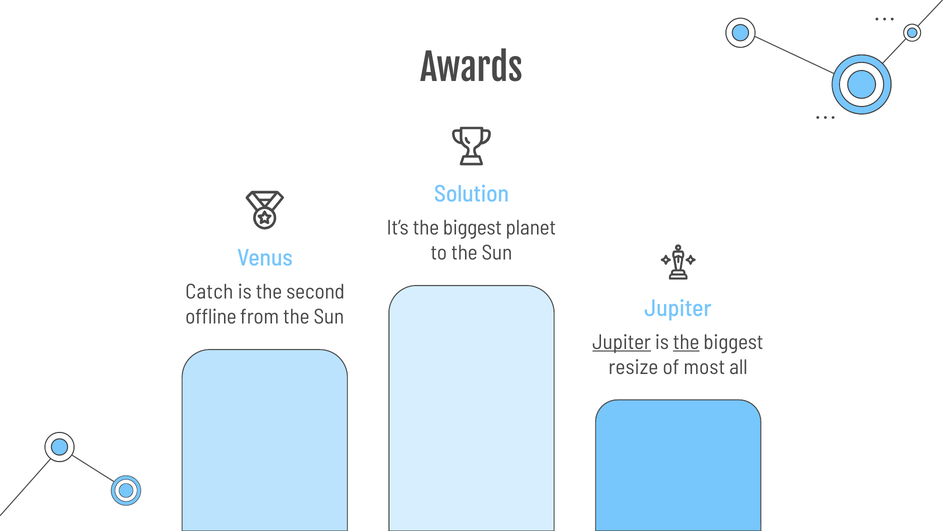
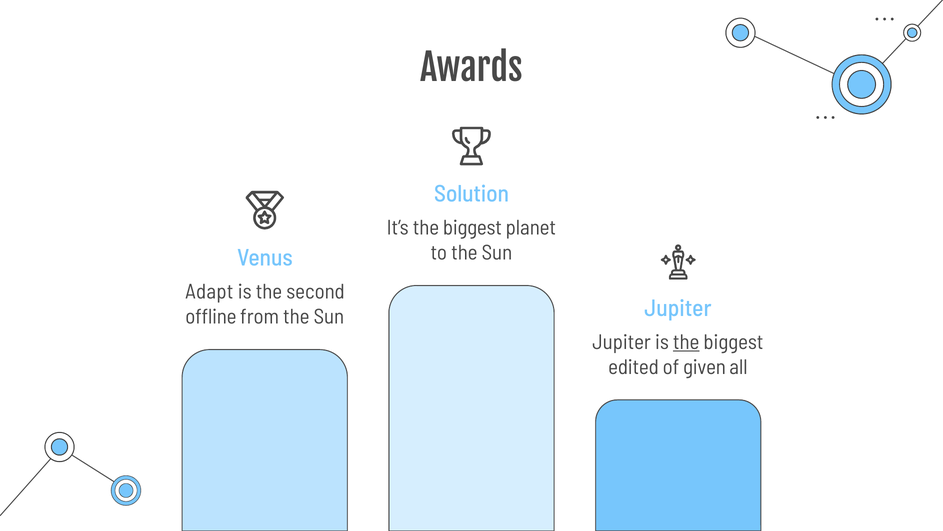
Catch: Catch -> Adapt
Jupiter at (622, 342) underline: present -> none
resize: resize -> edited
most: most -> given
